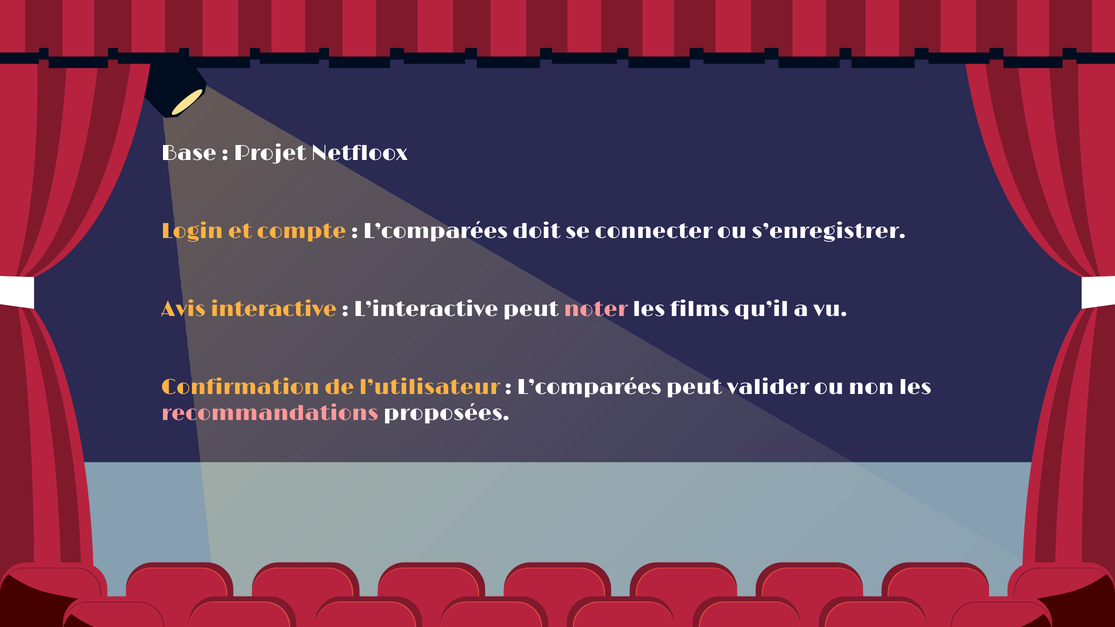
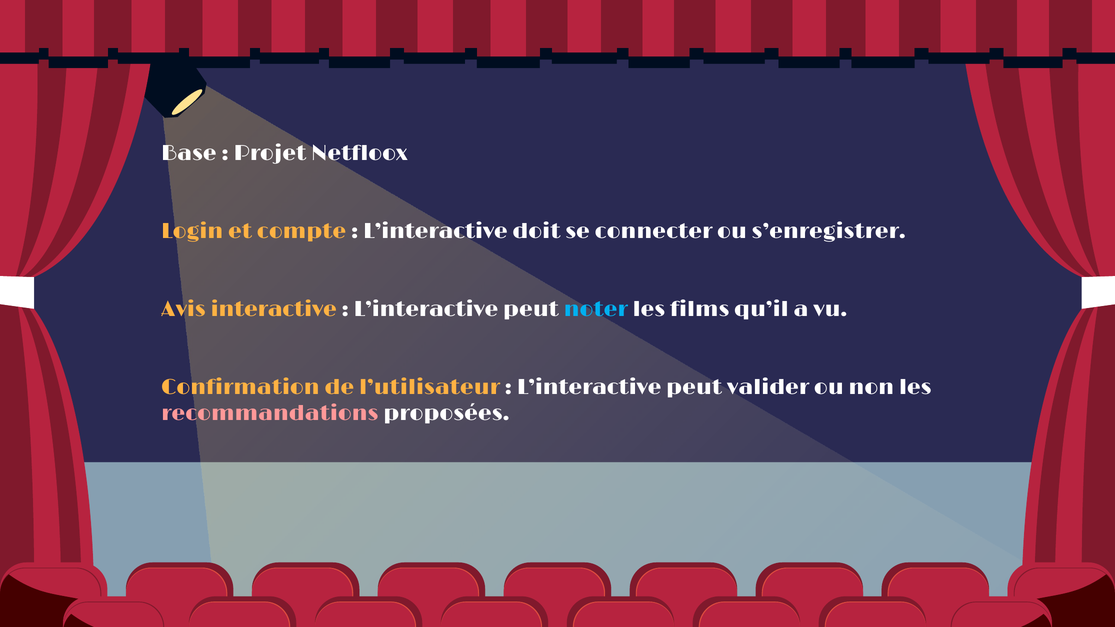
L’comparées at (435, 231): L’comparées -> L’interactive
noter colour: pink -> light blue
L’comparées at (589, 387): L’comparées -> L’interactive
